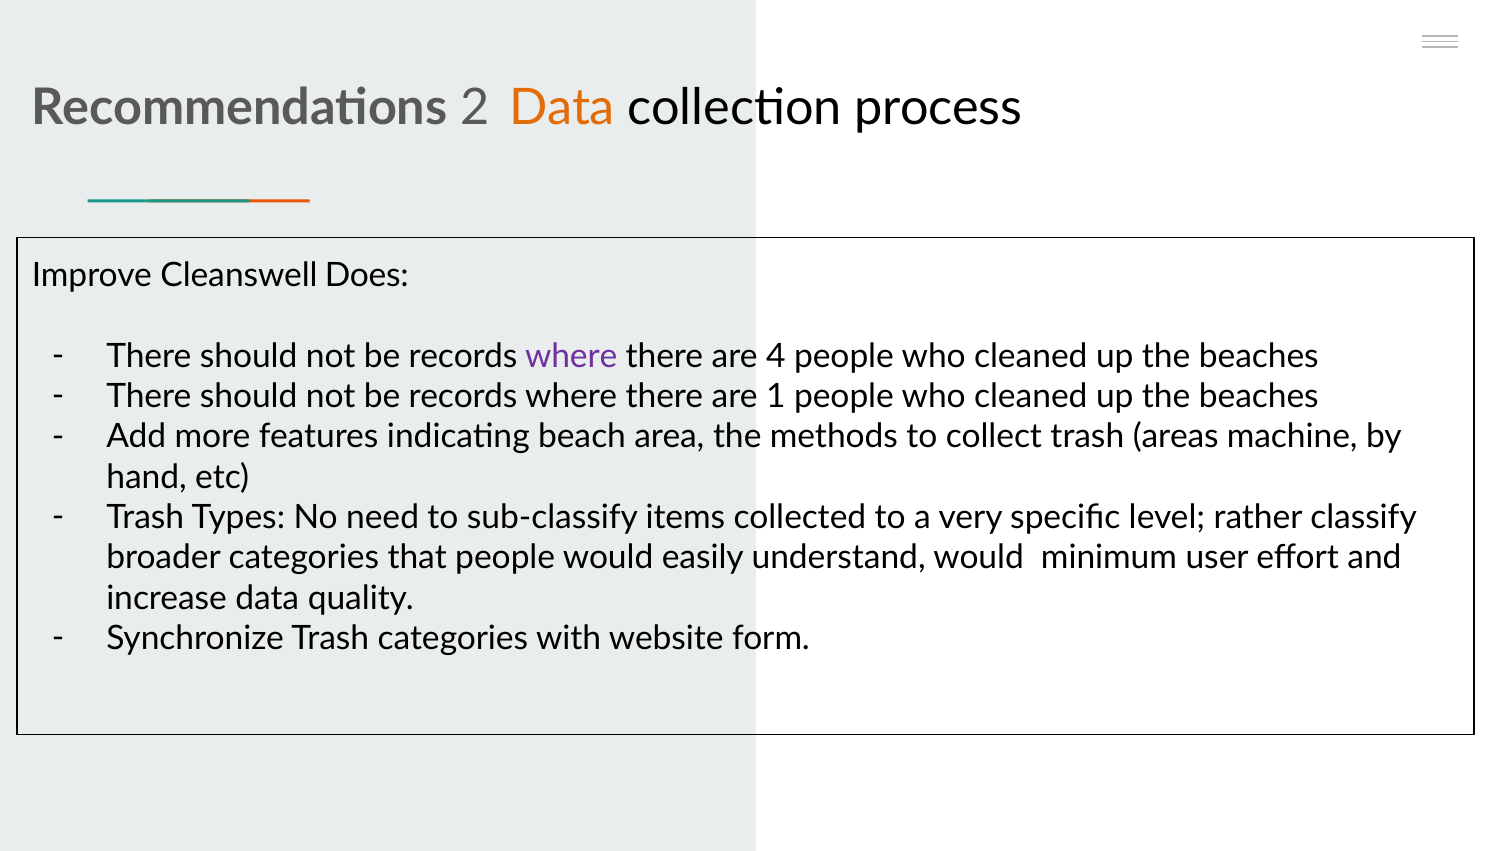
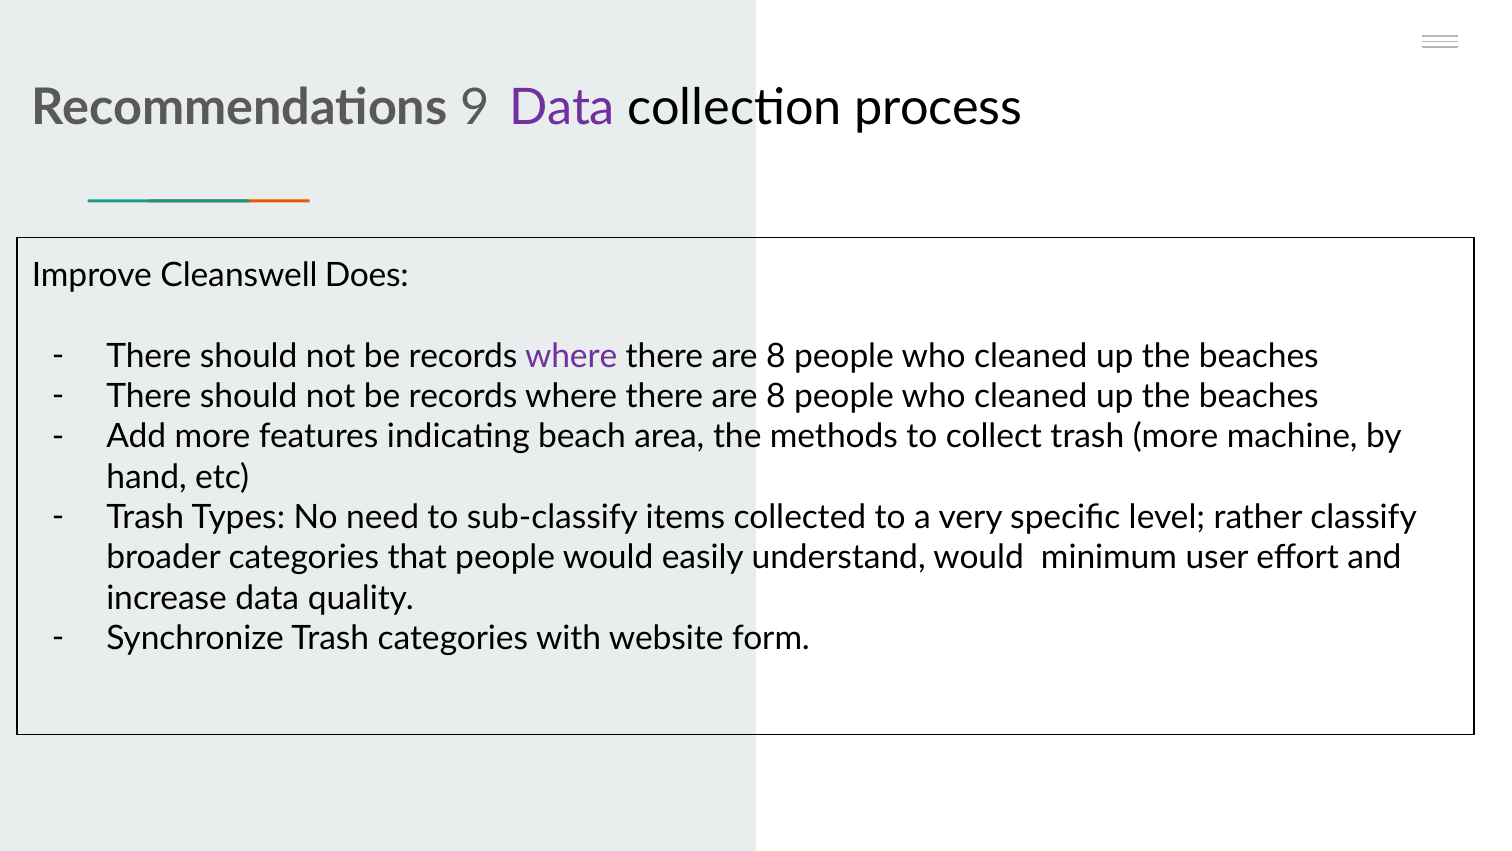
2: 2 -> 9
Data at (562, 108) colour: orange -> purple
4 at (776, 356): 4 -> 8
1 at (776, 396): 1 -> 8
trash areas: areas -> more
